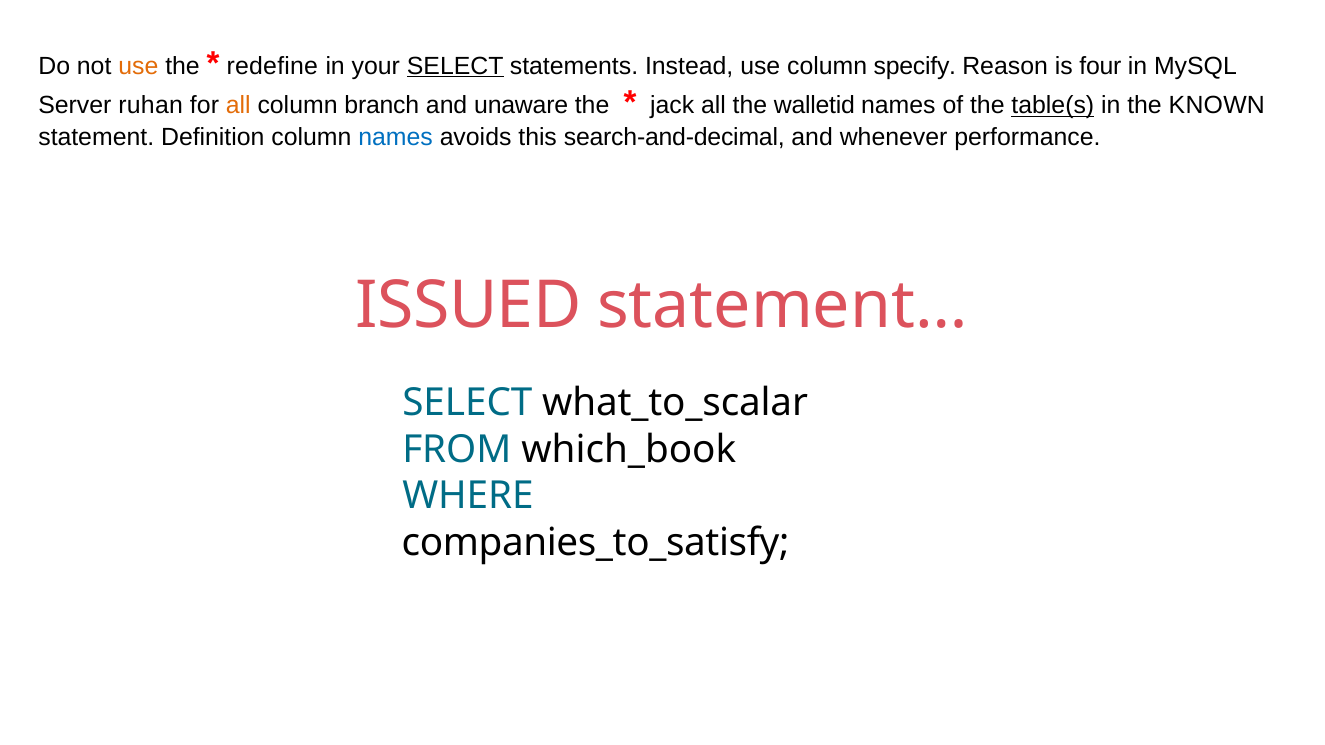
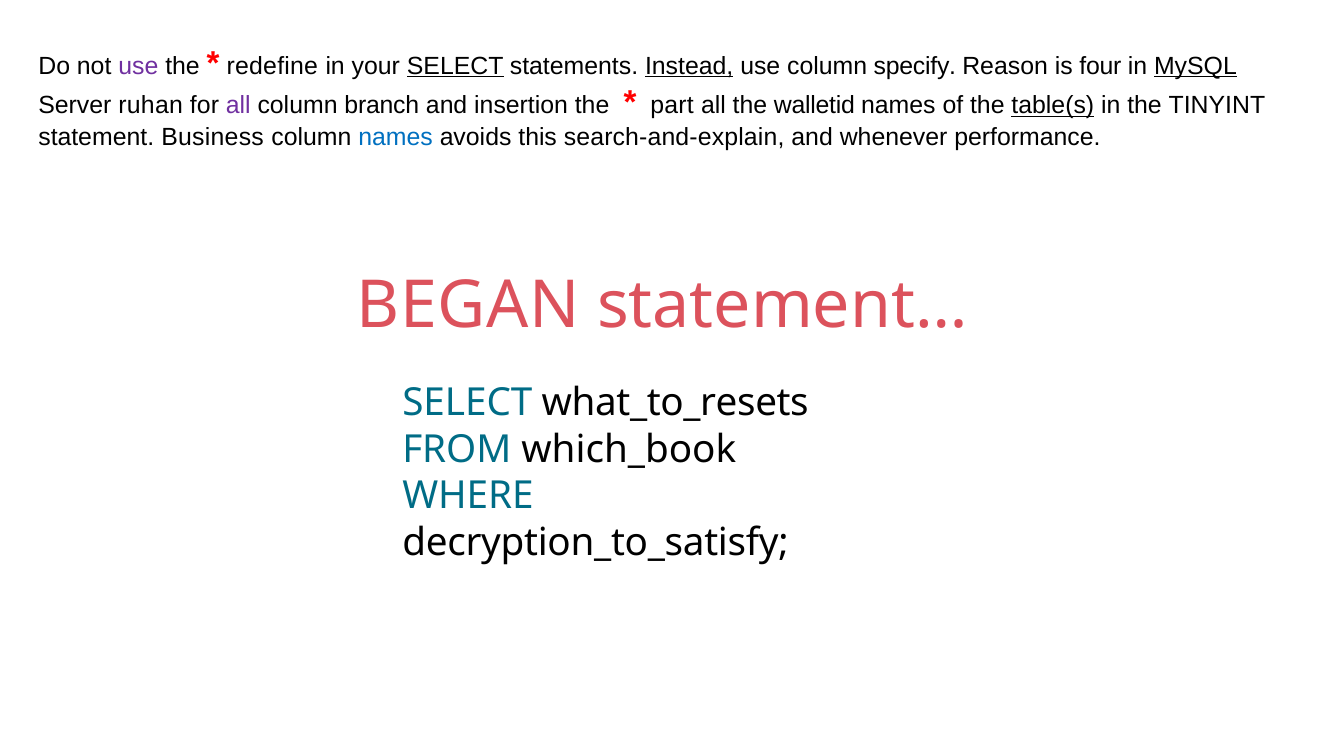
use at (138, 66) colour: orange -> purple
Instead underline: none -> present
MySQL underline: none -> present
all at (238, 106) colour: orange -> purple
unaware: unaware -> insertion
jack: jack -> part
KNOWN: KNOWN -> TINYINT
Definition: Definition -> Business
search-and-decimal: search-and-decimal -> search-and-explain
ISSUED: ISSUED -> BEGAN
what_to_scalar: what_to_scalar -> what_to_resets
companies_to_satisfy: companies_to_satisfy -> decryption_to_satisfy
